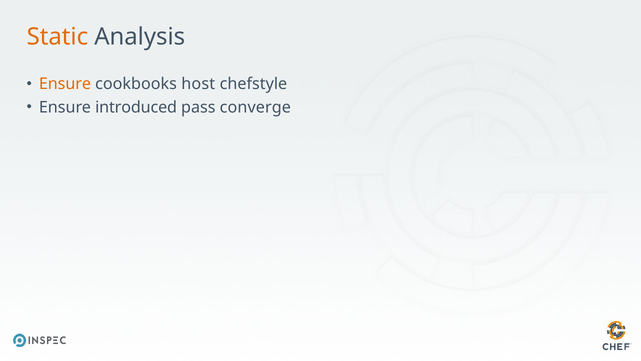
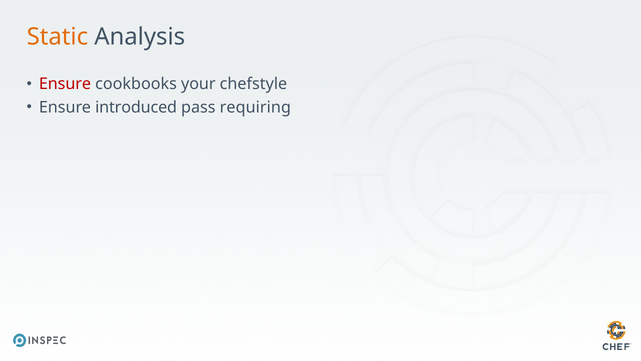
Ensure at (65, 84) colour: orange -> red
host: host -> your
converge: converge -> requiring
